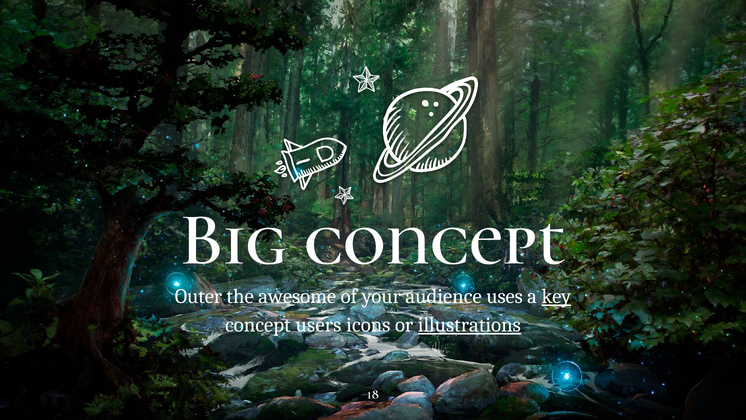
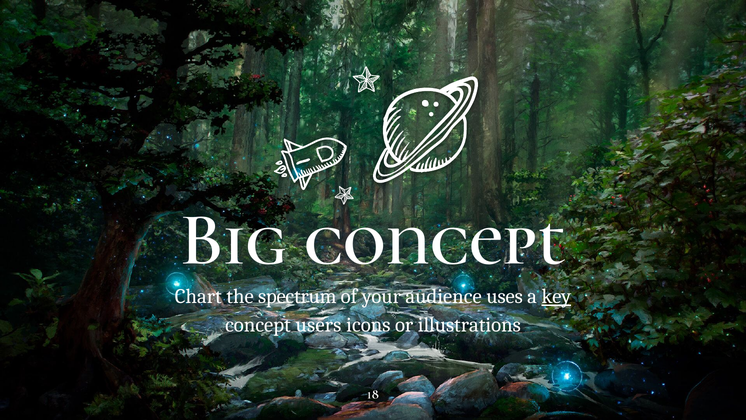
Outer: Outer -> Chart
awesome: awesome -> spectrum
illustrations underline: present -> none
